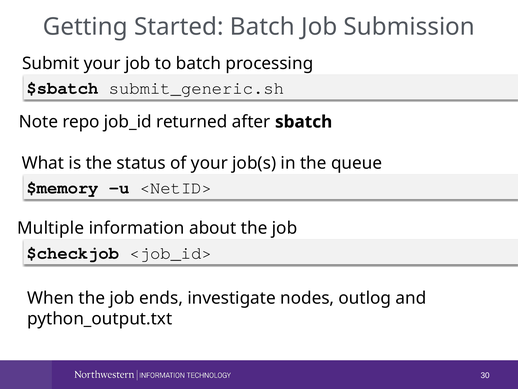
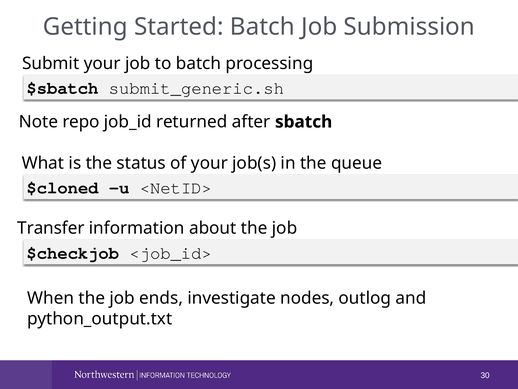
$memory: $memory -> $cloned
Multiple: Multiple -> Transfer
